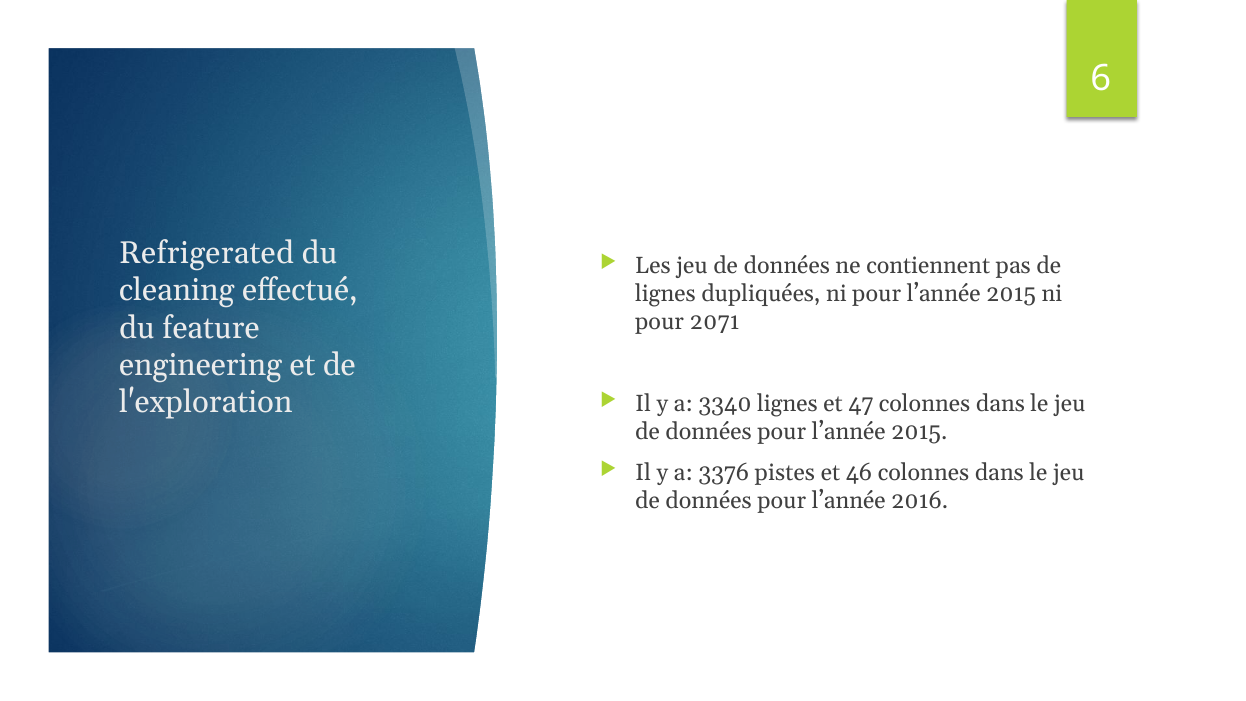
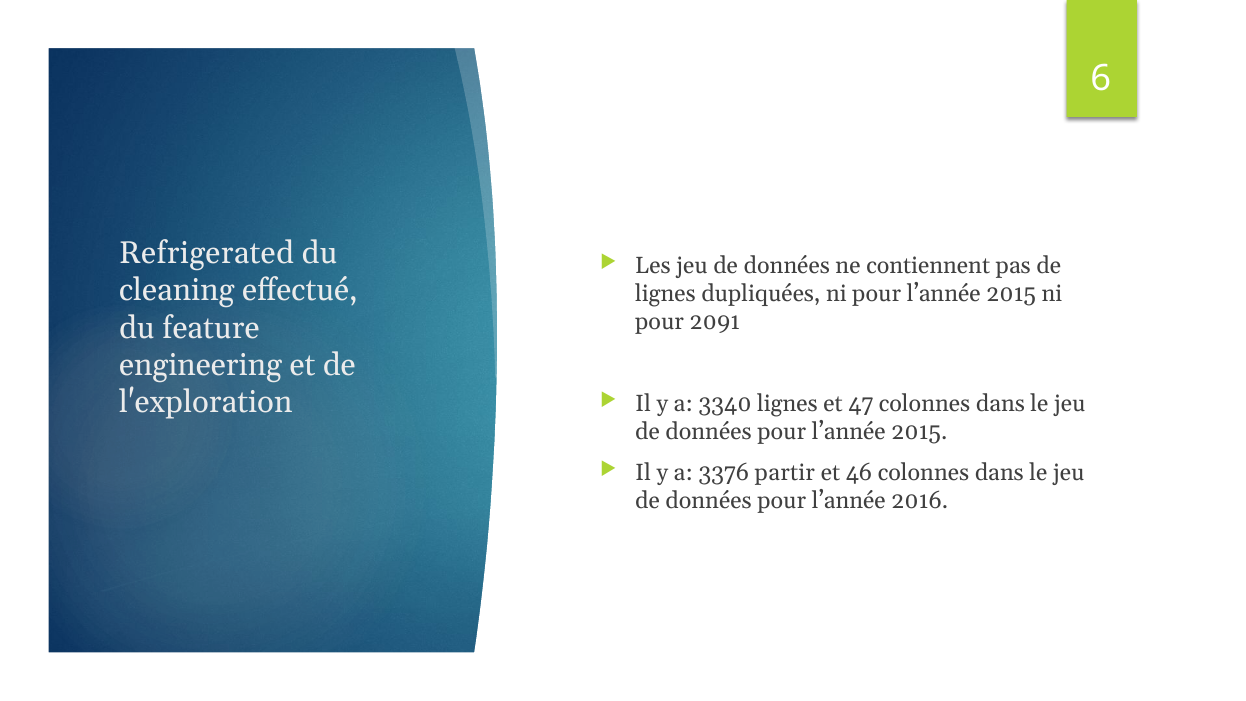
2071: 2071 -> 2091
pistes: pistes -> partir
